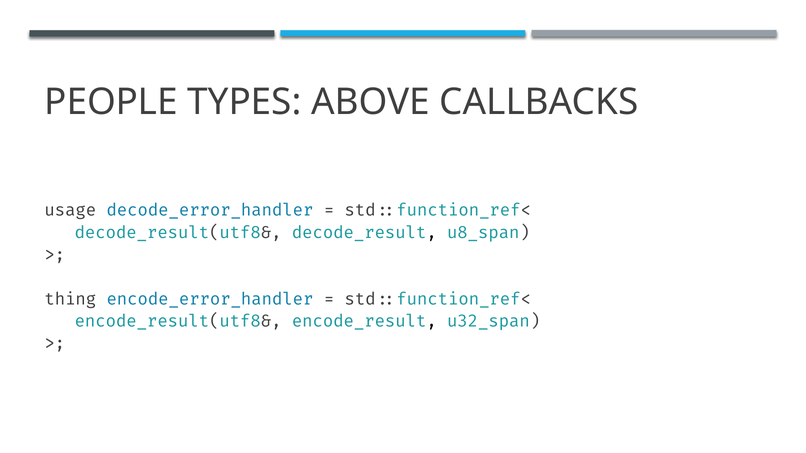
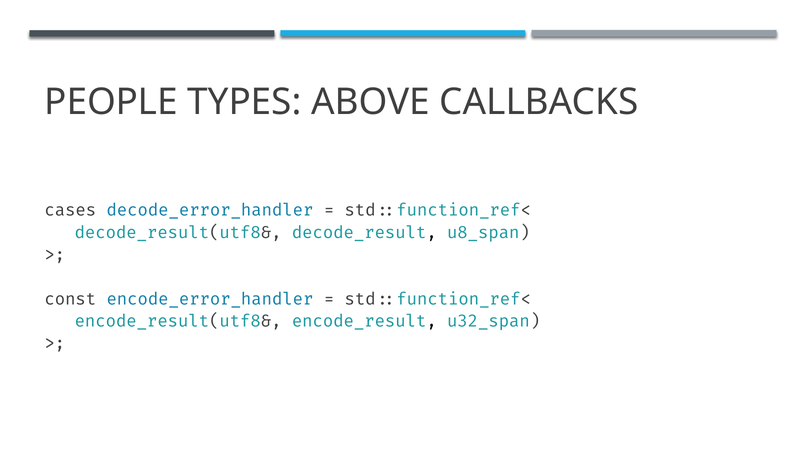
usage: usage -> cases
thing: thing -> const
